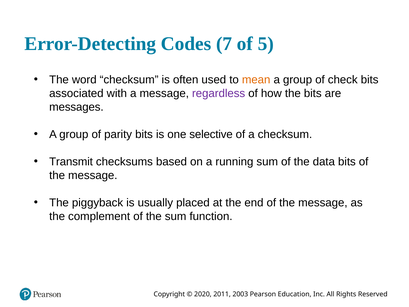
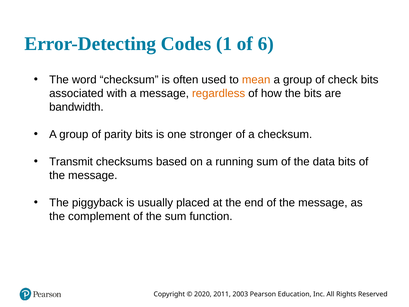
7: 7 -> 1
5: 5 -> 6
regardless colour: purple -> orange
messages: messages -> bandwidth
selective: selective -> stronger
